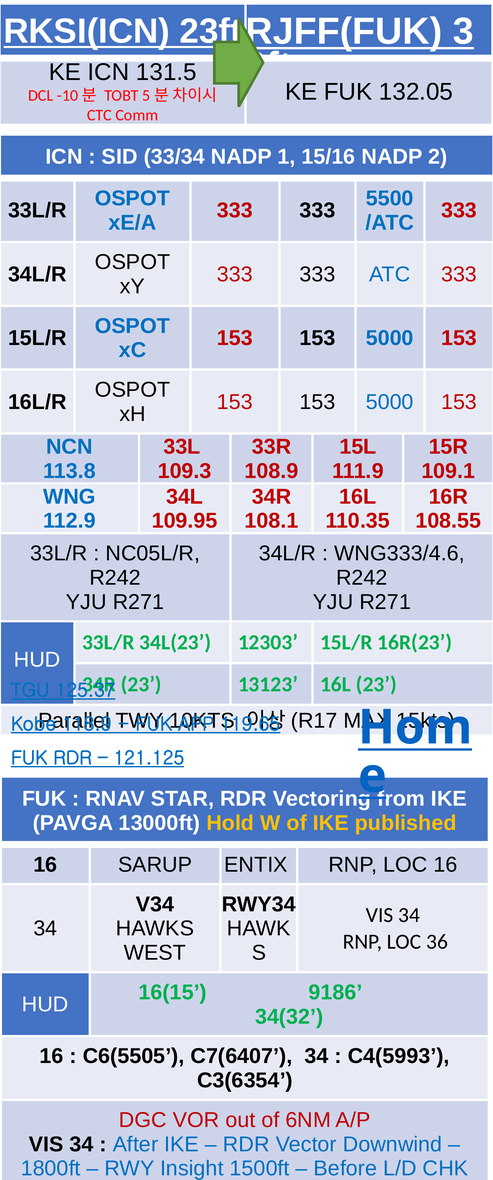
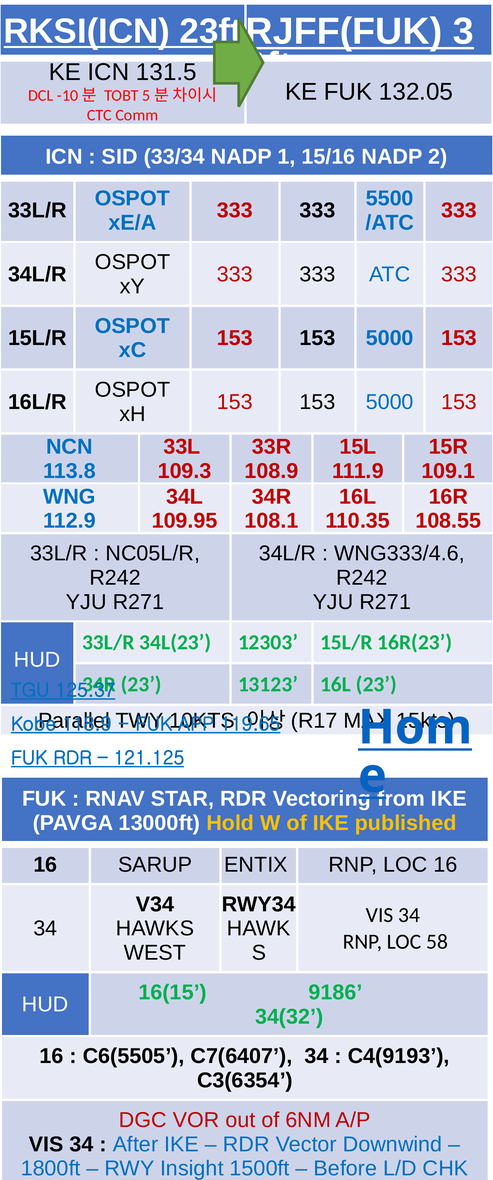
36: 36 -> 58
C4(5993: C4(5993 -> C4(9193
